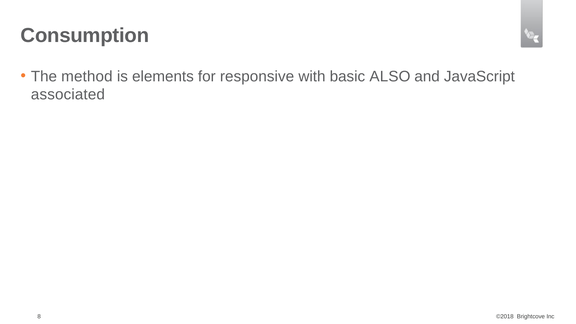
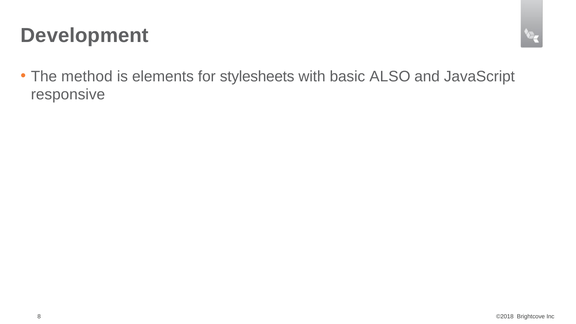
Consumption: Consumption -> Development
responsive: responsive -> stylesheets
associated: associated -> responsive
